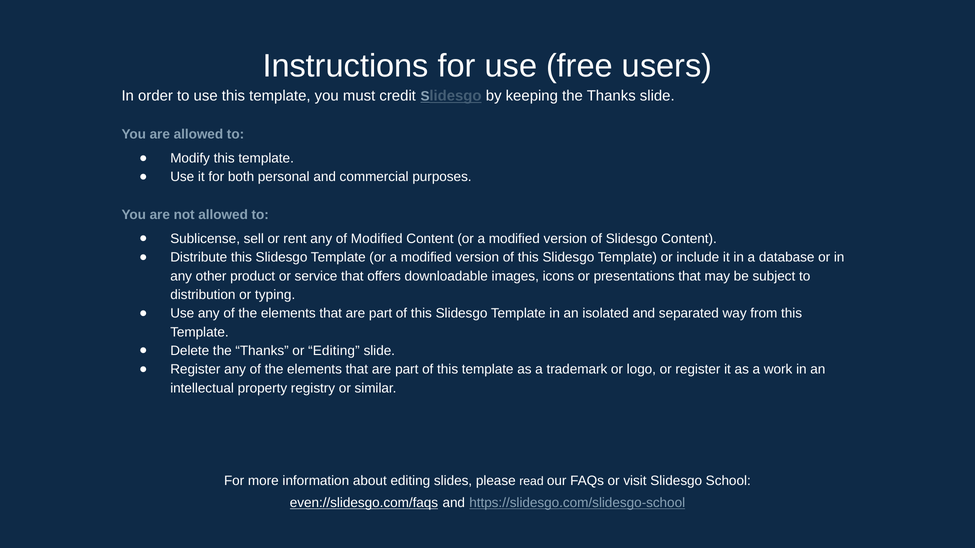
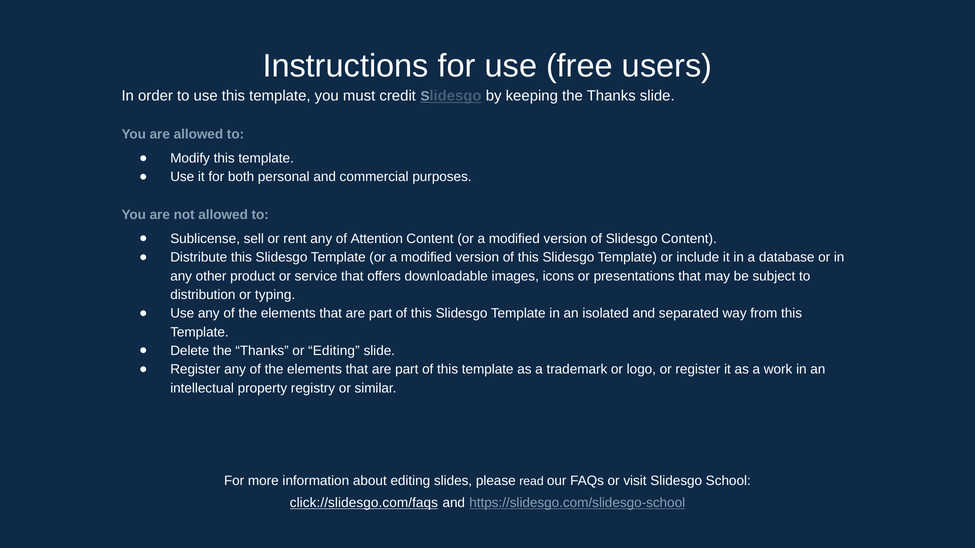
of Modified: Modified -> Attention
even://slidesgo.com/faqs: even://slidesgo.com/faqs -> click://slidesgo.com/faqs
